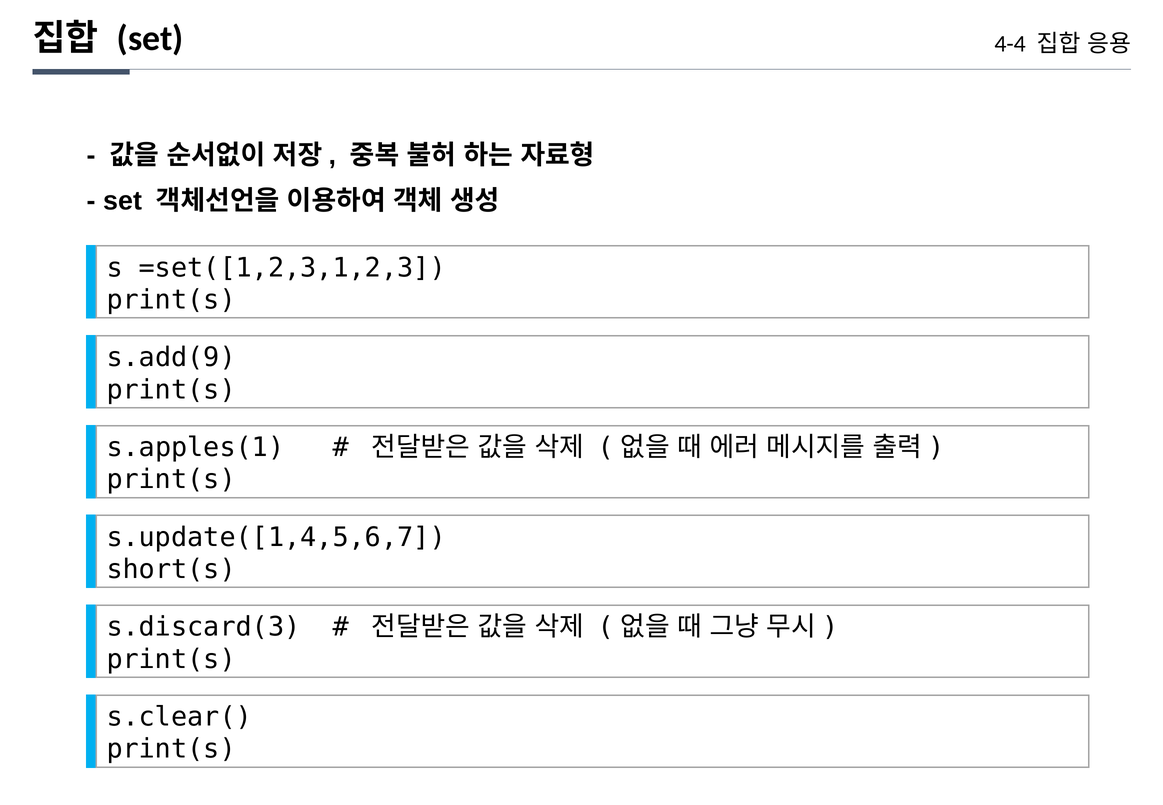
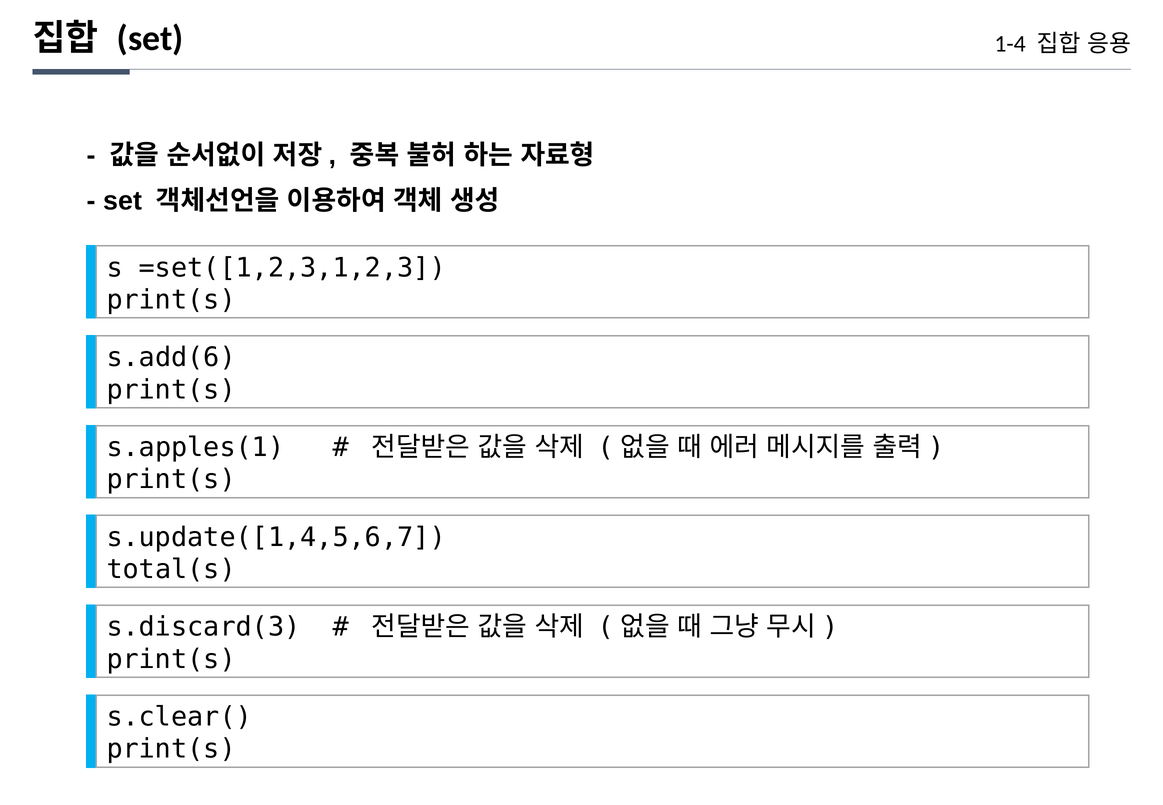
4-4: 4-4 -> 1-4
s.add(9: s.add(9 -> s.add(6
short(s: short(s -> total(s
